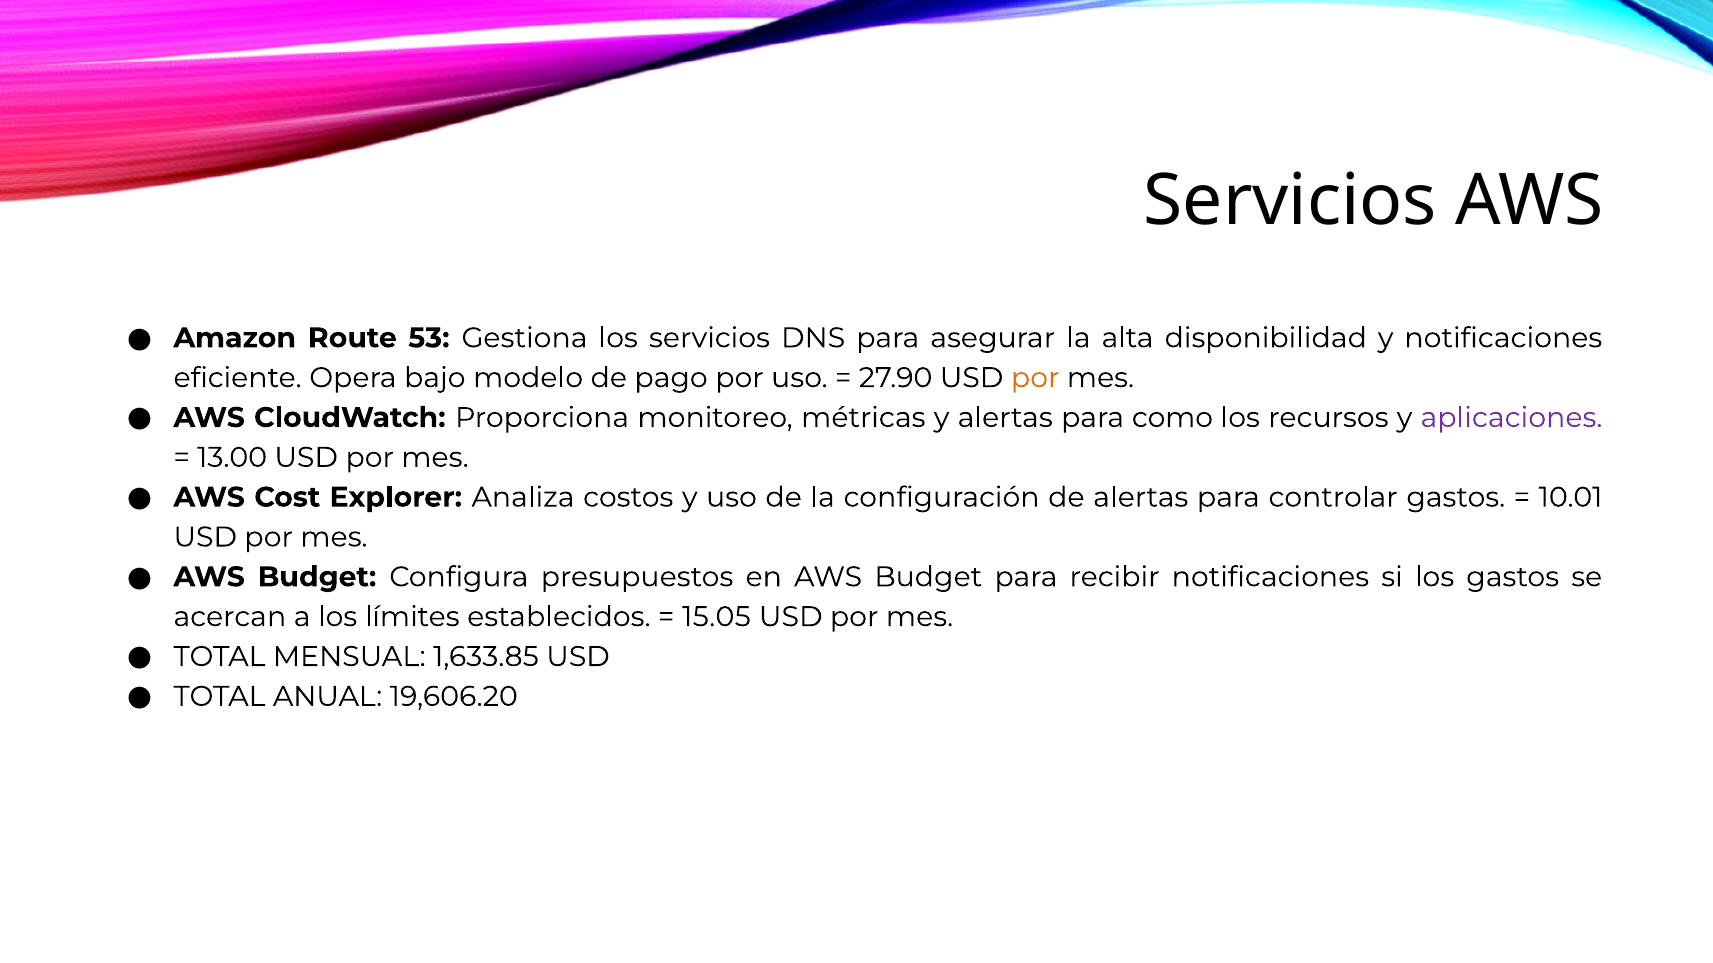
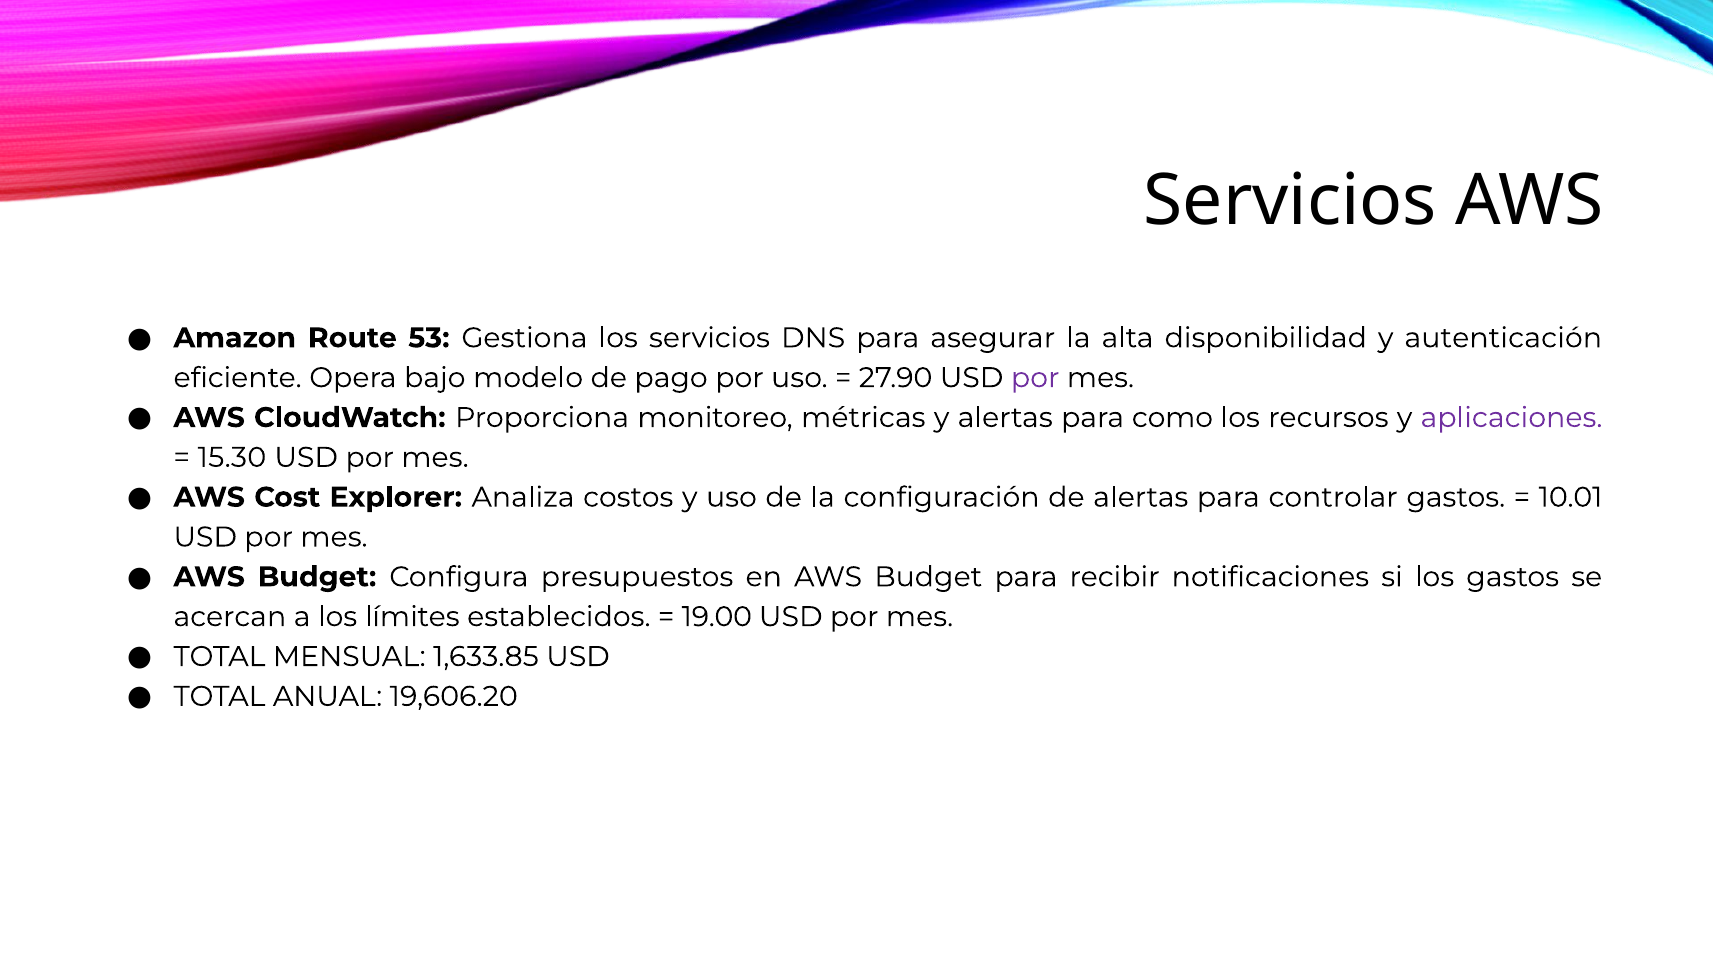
y notificaciones: notificaciones -> autenticación
por at (1035, 378) colour: orange -> purple
13.00: 13.00 -> 15.30
15.05: 15.05 -> 19.00
